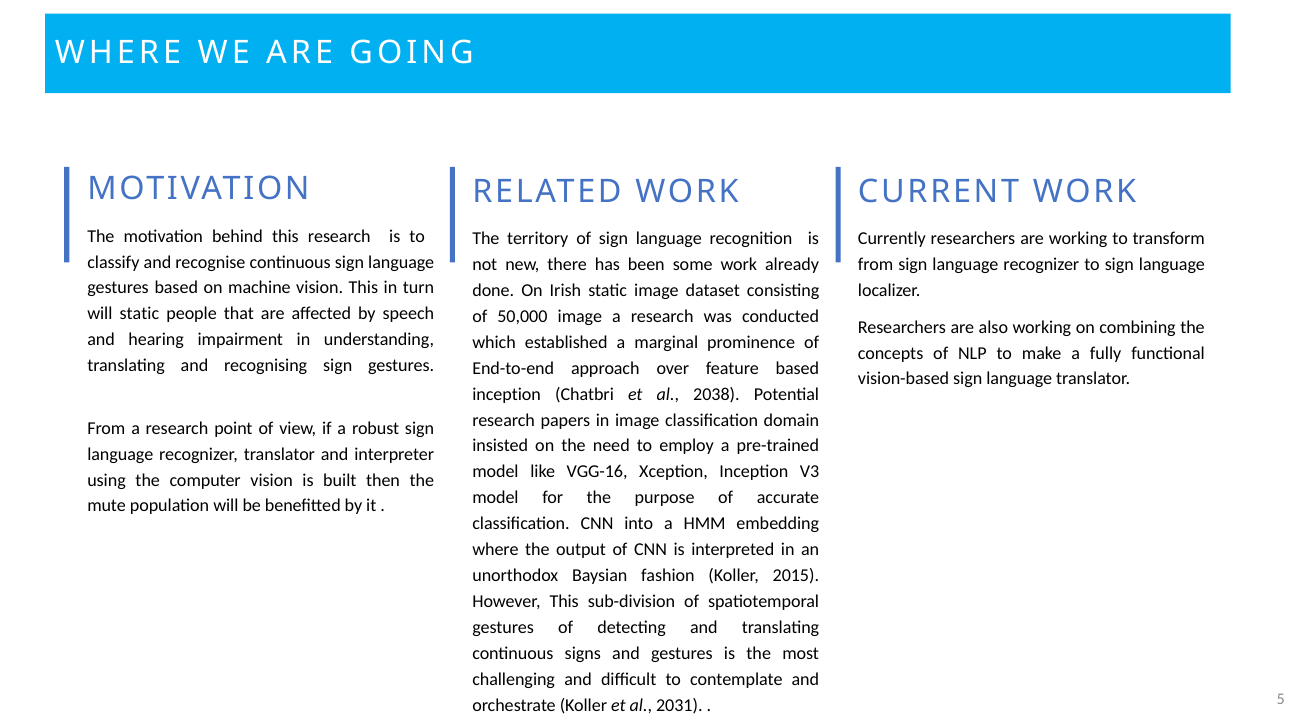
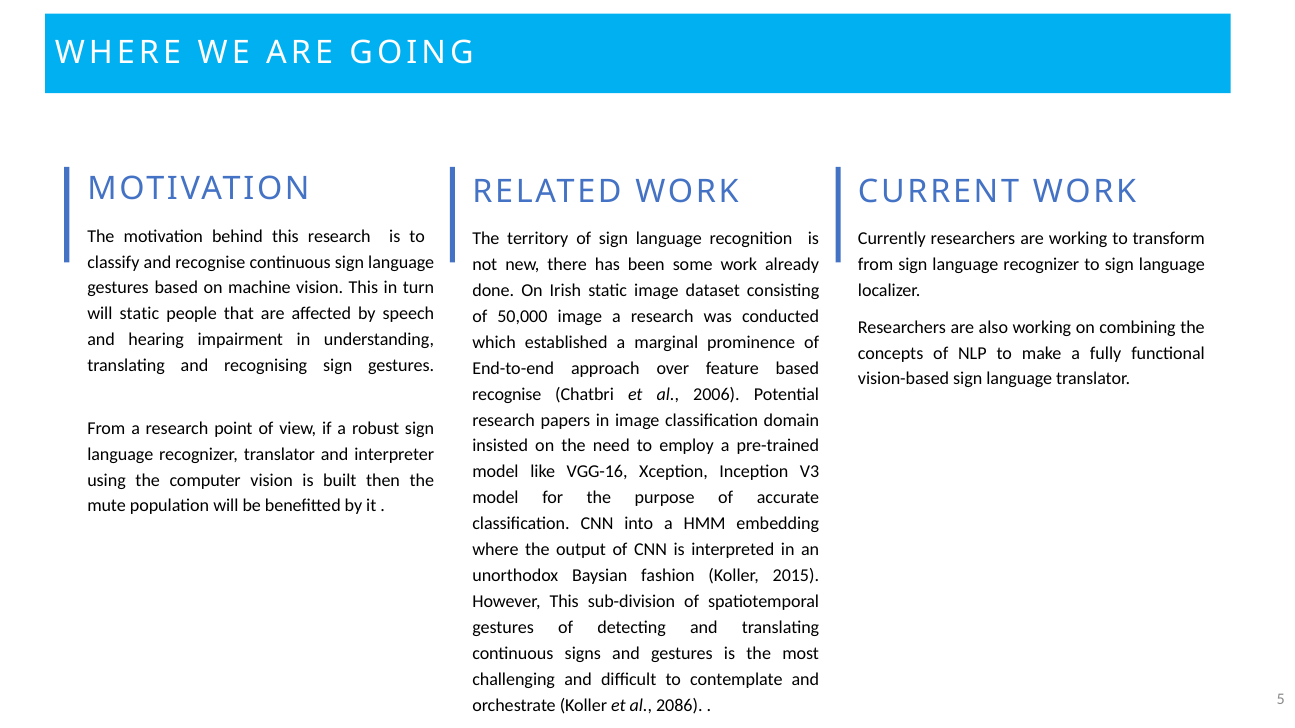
inception at (507, 394): inception -> recognise
2038: 2038 -> 2006
2031: 2031 -> 2086
